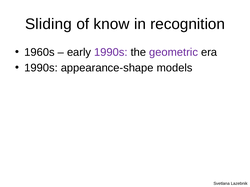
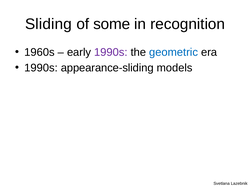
know: know -> some
geometric colour: purple -> blue
appearance-shape: appearance-shape -> appearance-sliding
